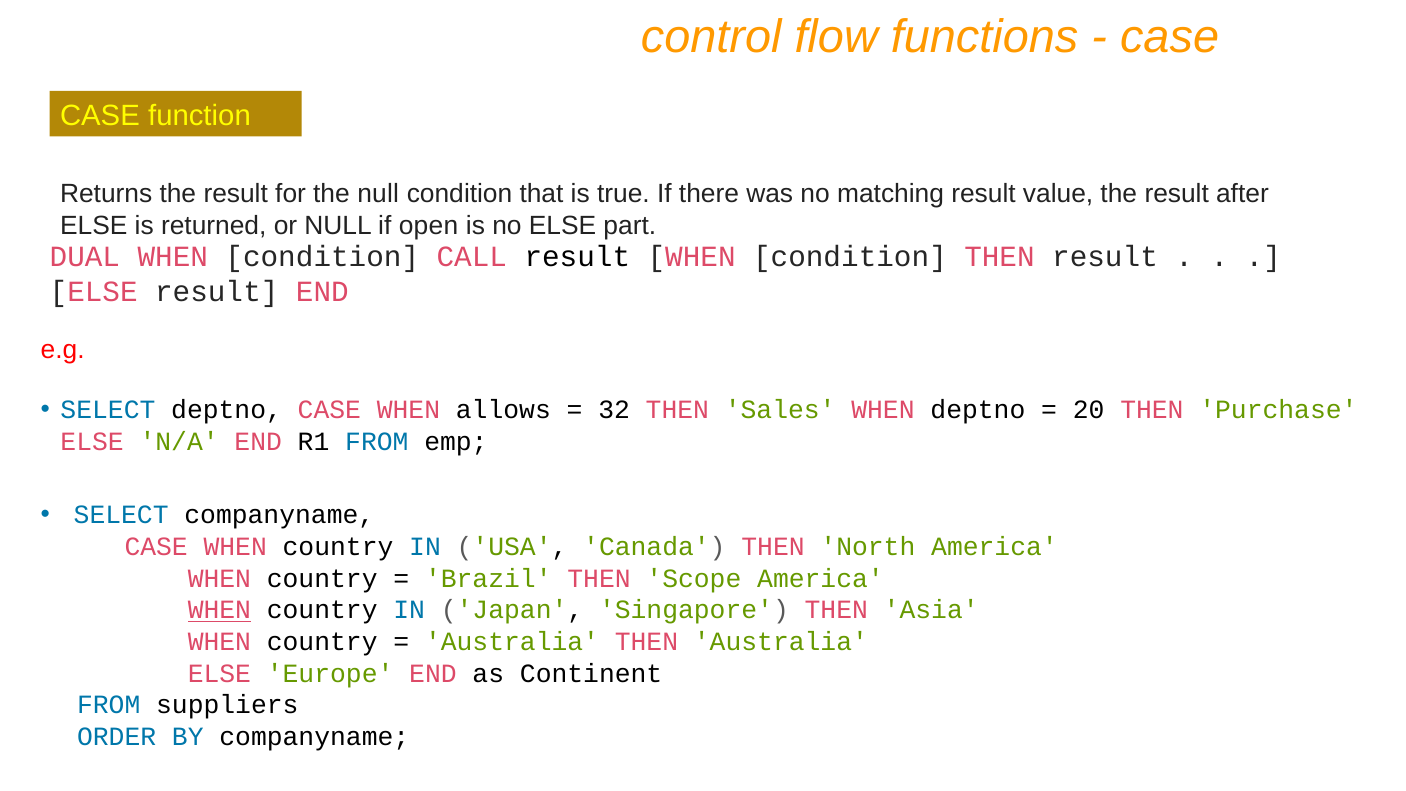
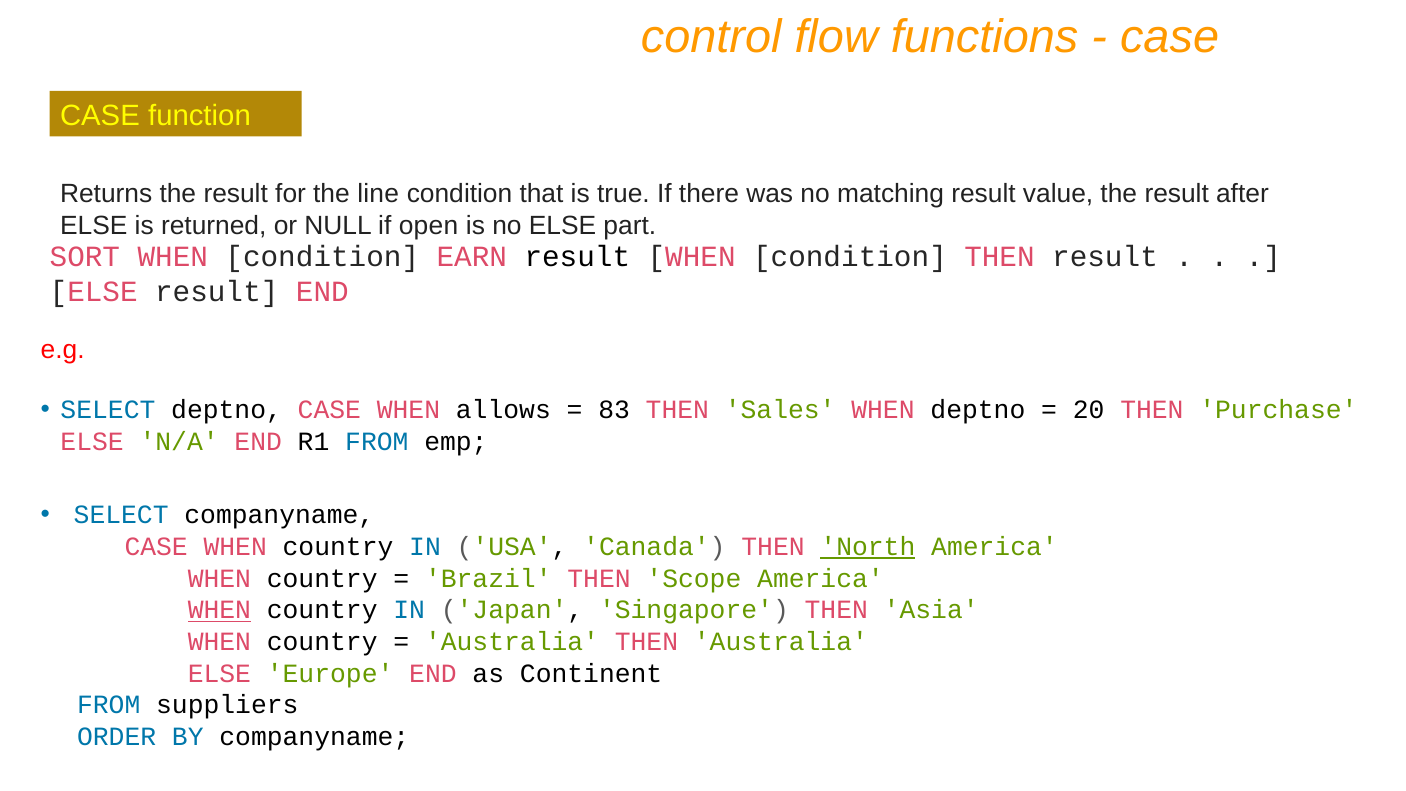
the null: null -> line
DUAL: DUAL -> SORT
CALL: CALL -> EARN
32: 32 -> 83
North underline: none -> present
